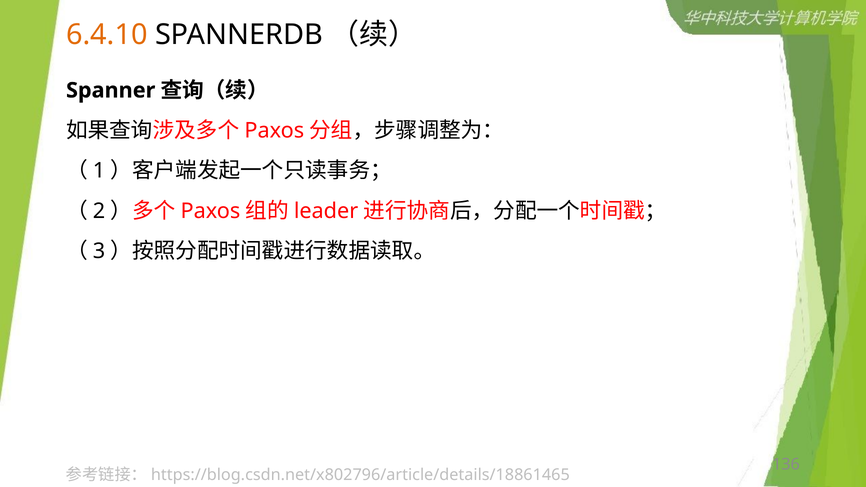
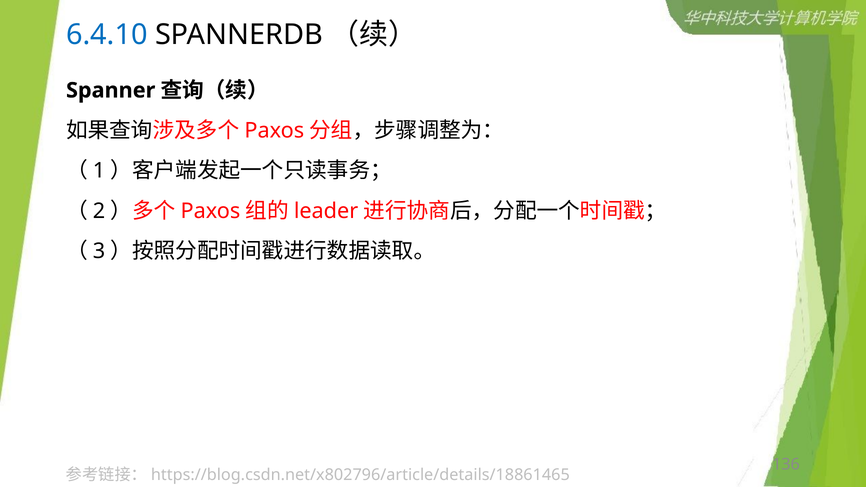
6.4.10 colour: orange -> blue
